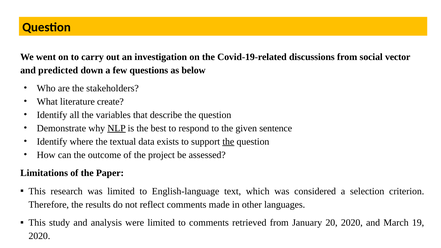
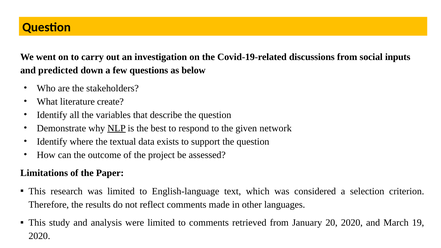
vector: vector -> inputs
sentence: sentence -> network
the at (228, 142) underline: present -> none
